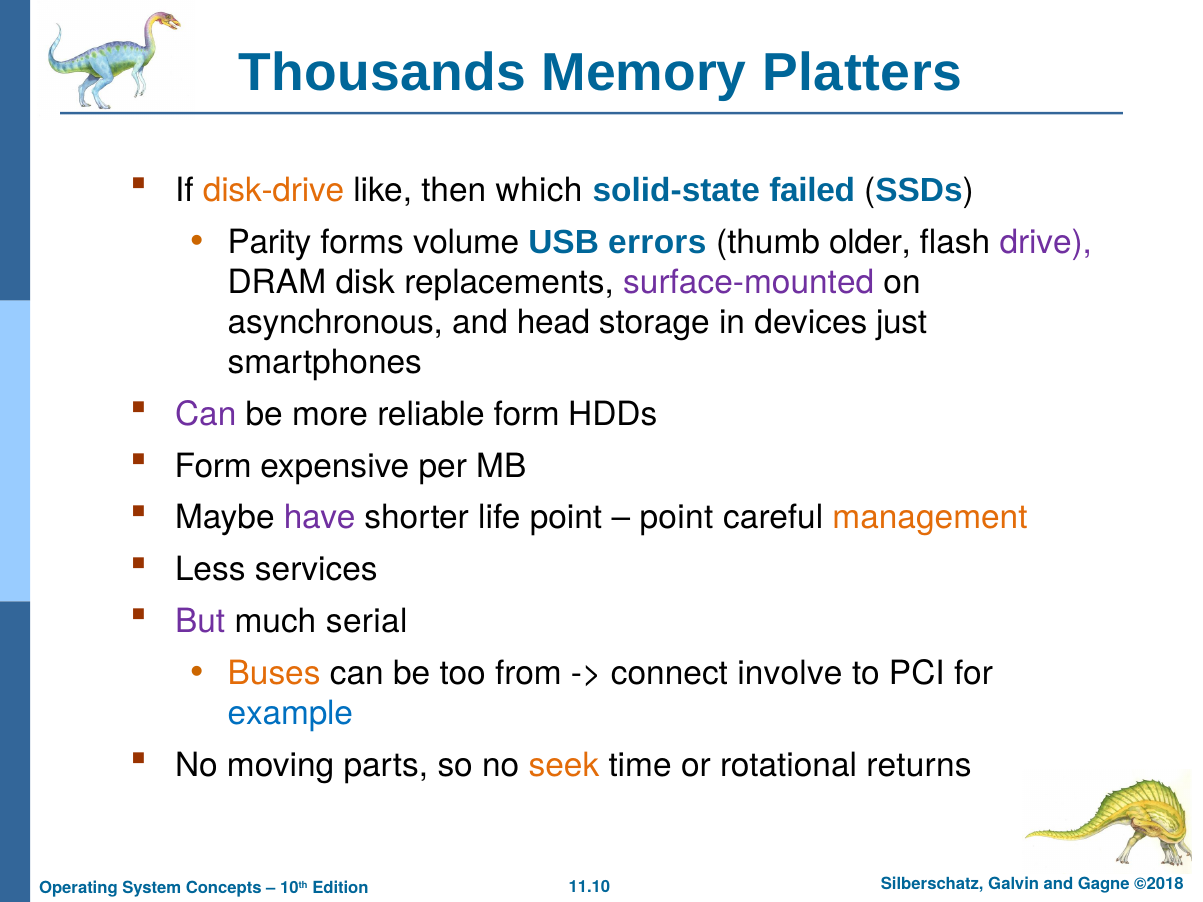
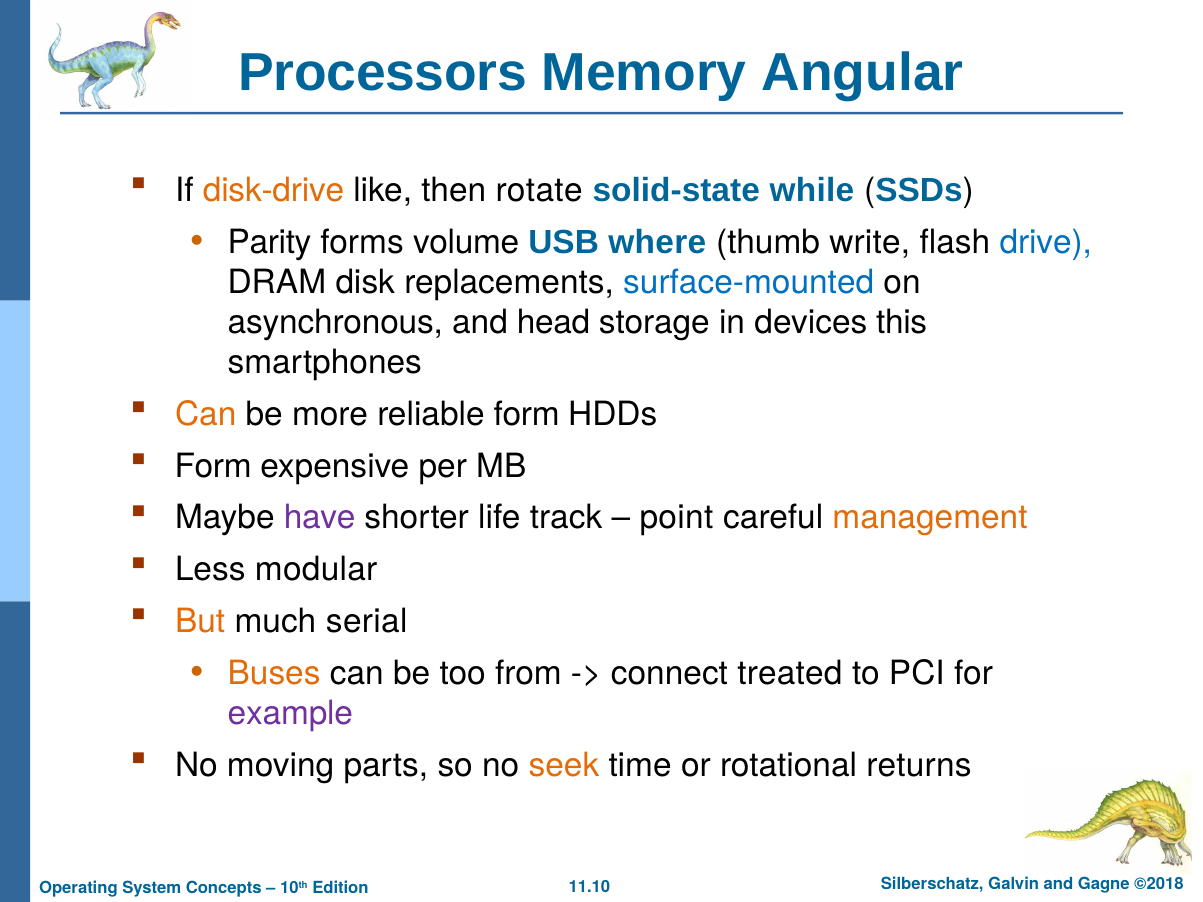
Thousands: Thousands -> Processors
Platters: Platters -> Angular
which: which -> rotate
failed: failed -> while
errors: errors -> where
older: older -> write
drive colour: purple -> blue
surface-mounted colour: purple -> blue
just: just -> this
Can at (206, 414) colour: purple -> orange
life point: point -> track
services: services -> modular
But colour: purple -> orange
involve: involve -> treated
example colour: blue -> purple
